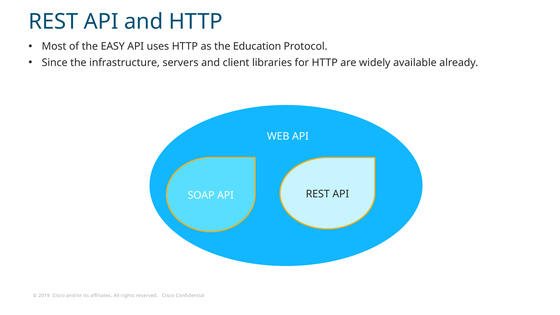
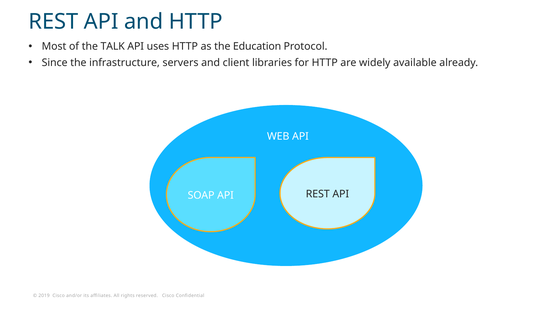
EASY: EASY -> TALK
